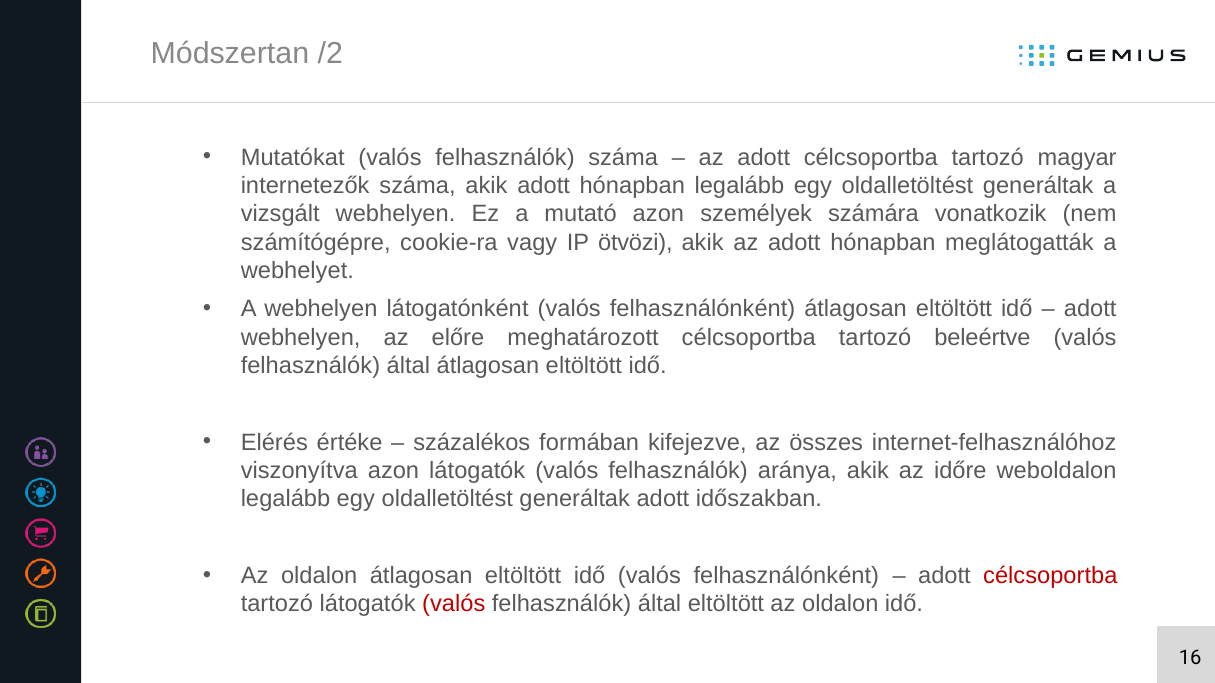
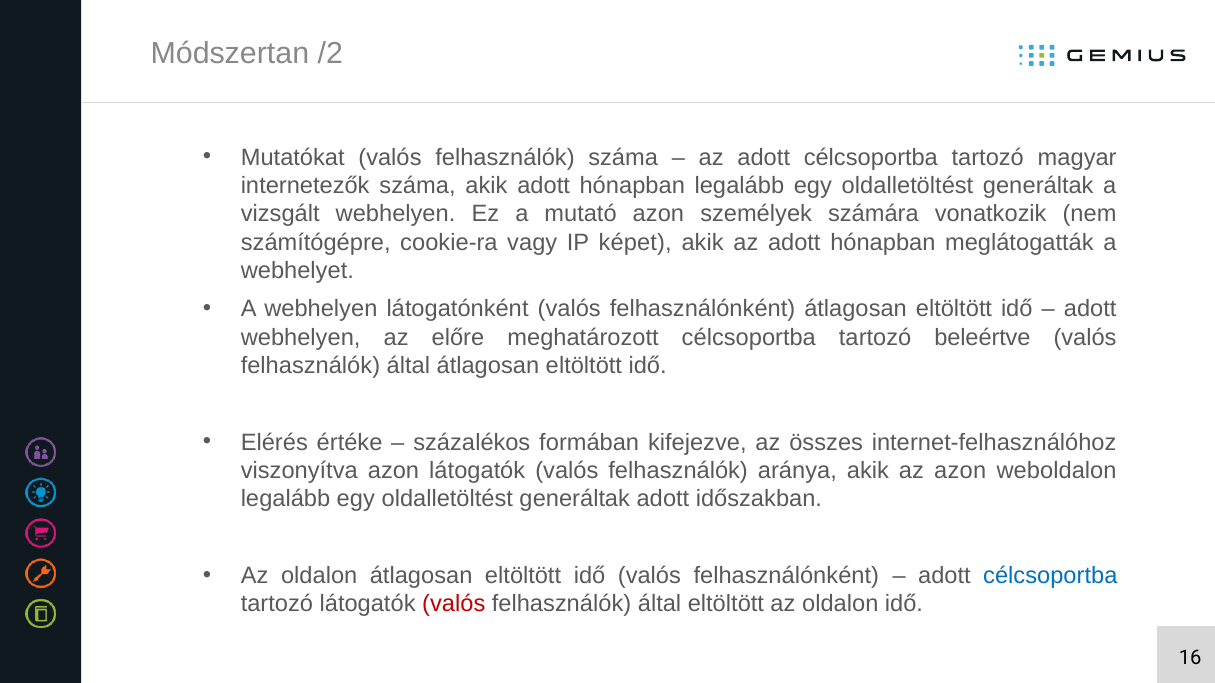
ötvözi: ötvözi -> képet
az időre: időre -> azon
célcsoportba at (1050, 576) colour: red -> blue
